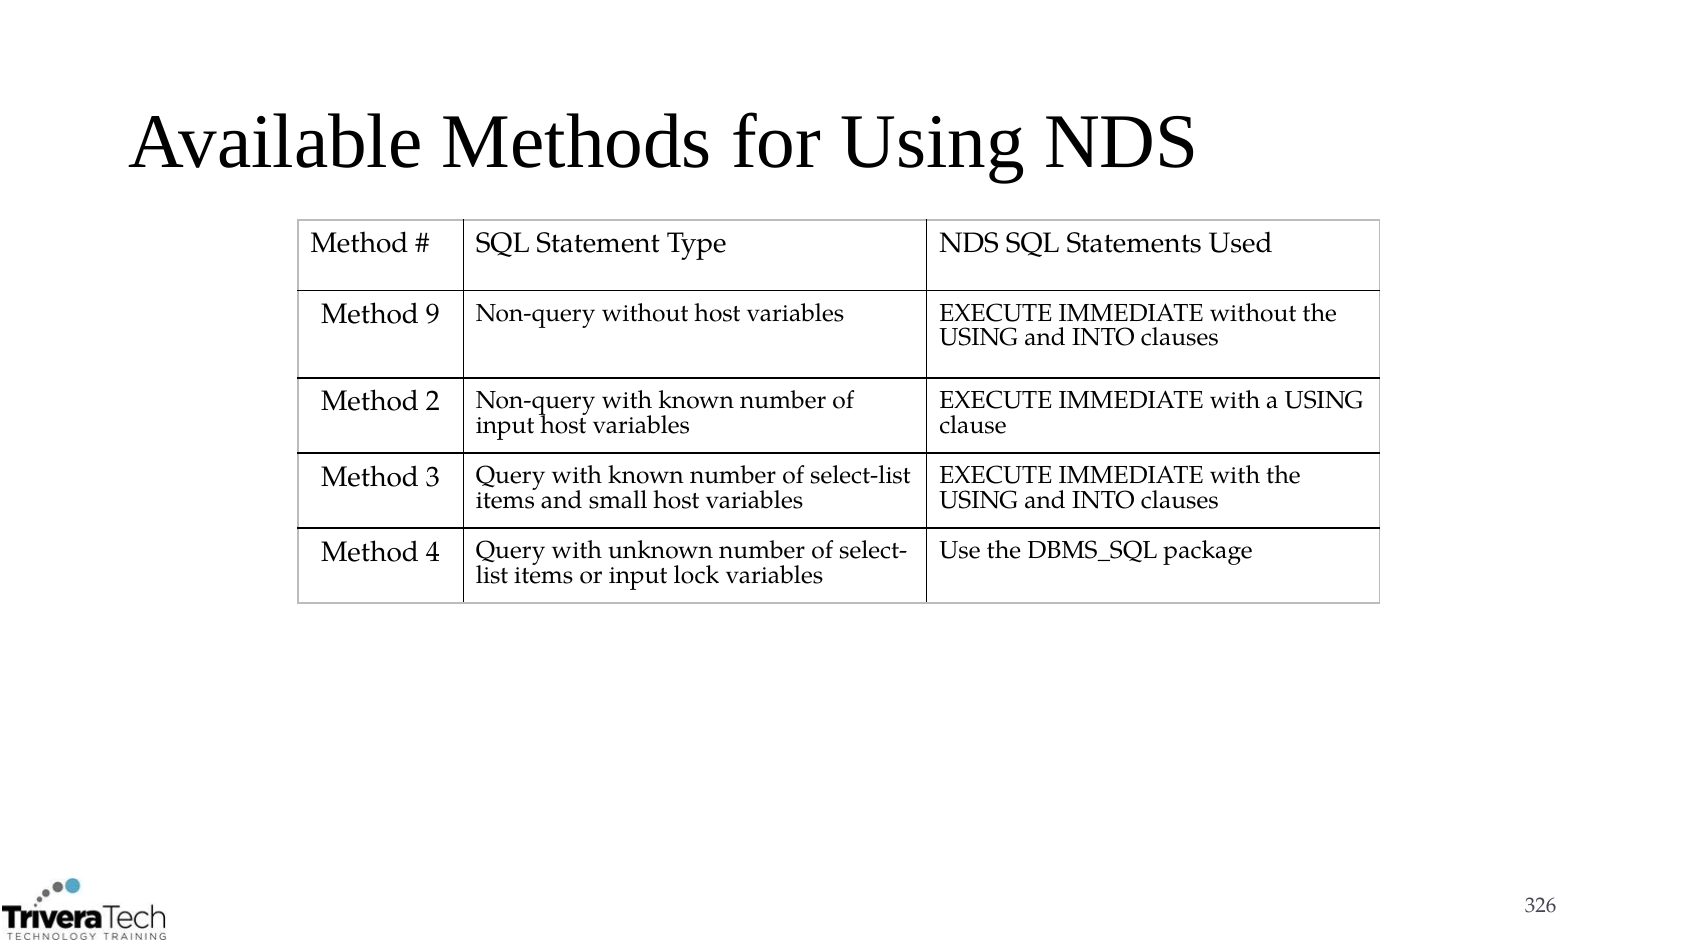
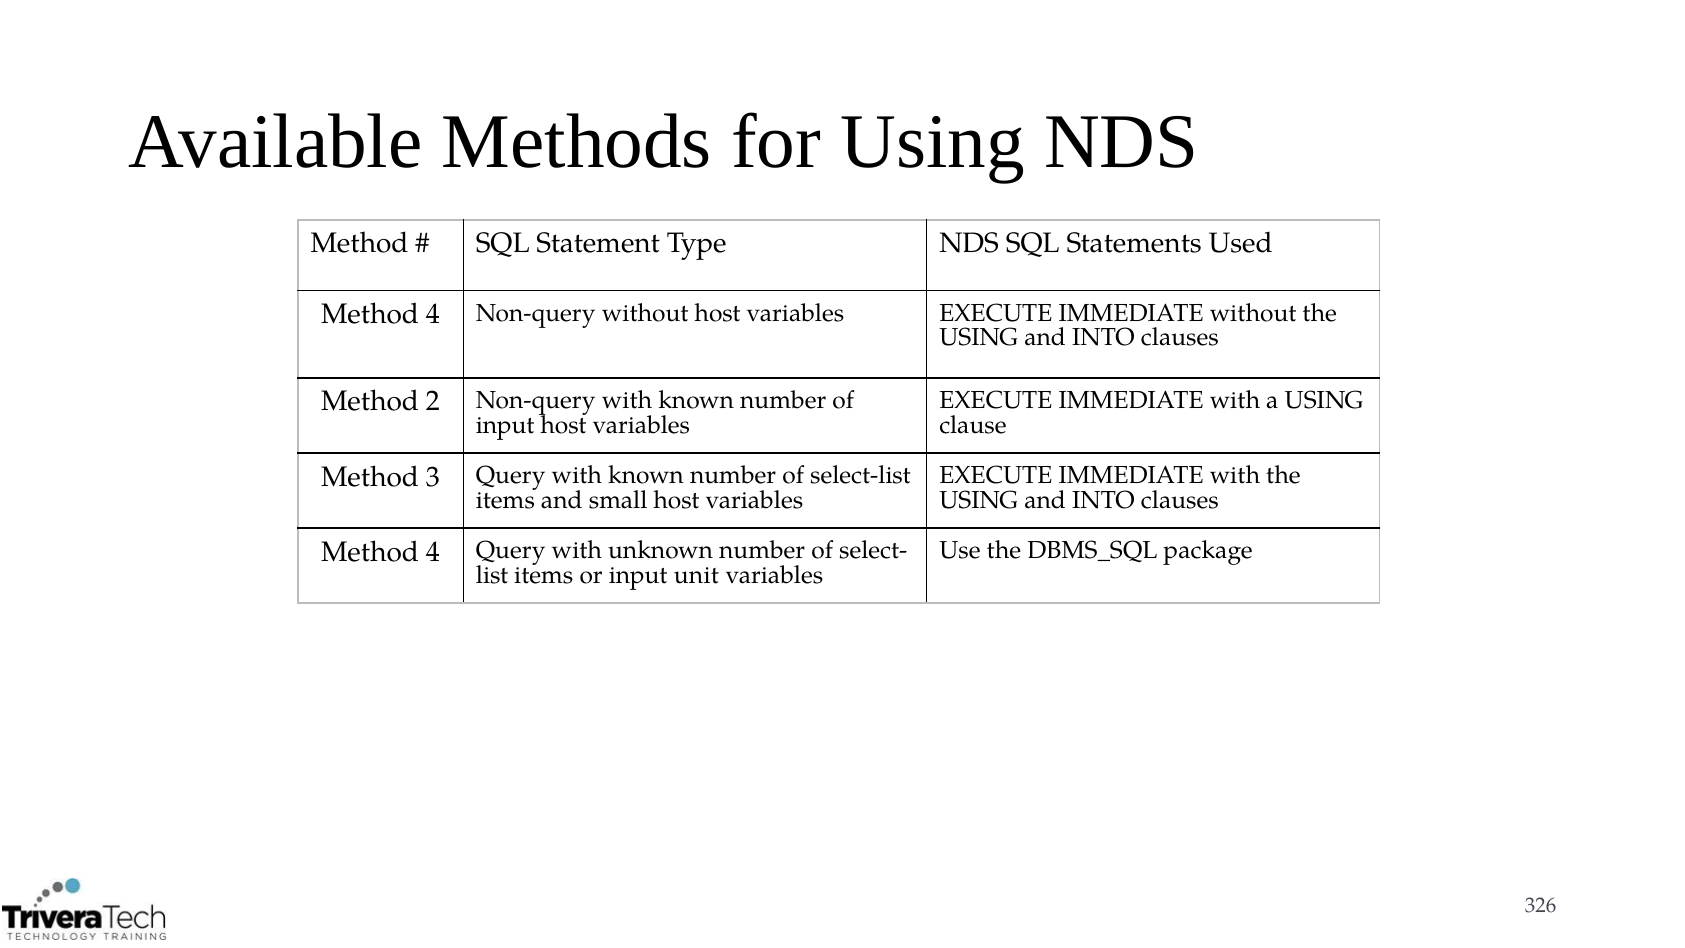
9 at (433, 314): 9 -> 4
lock: lock -> unit
